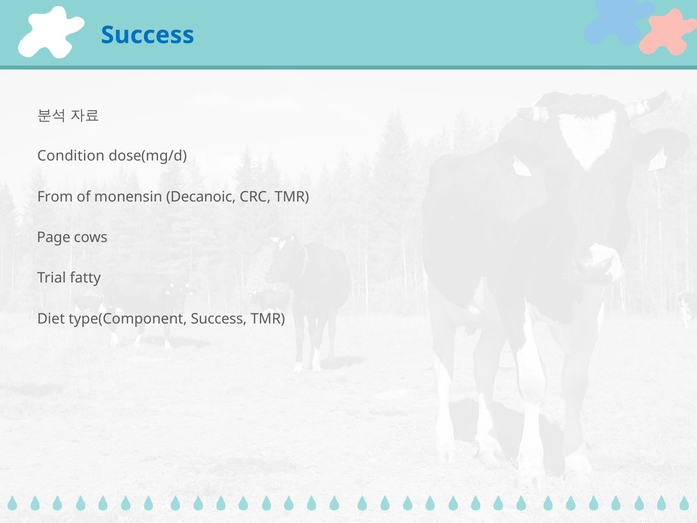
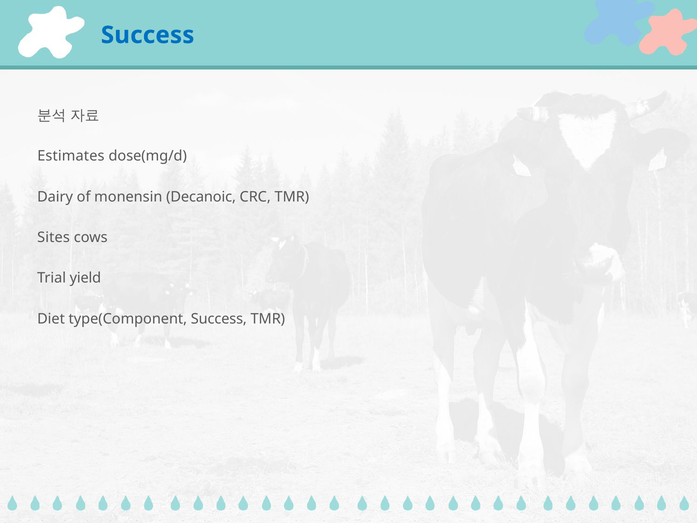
Condition: Condition -> Estimates
From: From -> Dairy
Page: Page -> Sites
fatty: fatty -> yield
